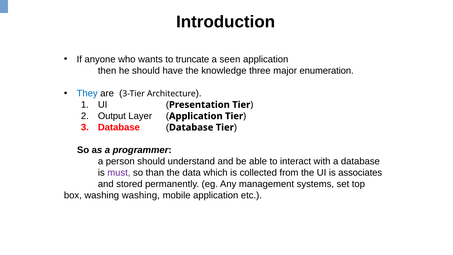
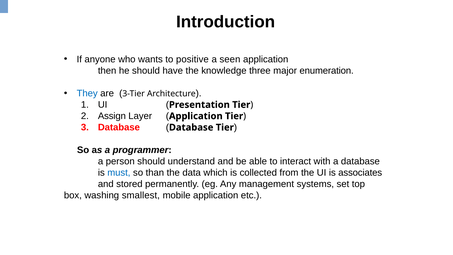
truncate: truncate -> positive
Output: Output -> Assign
must colour: purple -> blue
washing washing: washing -> smallest
